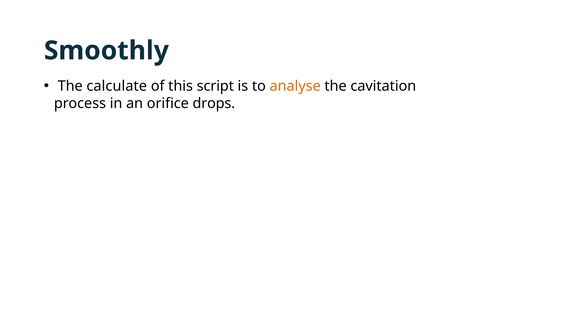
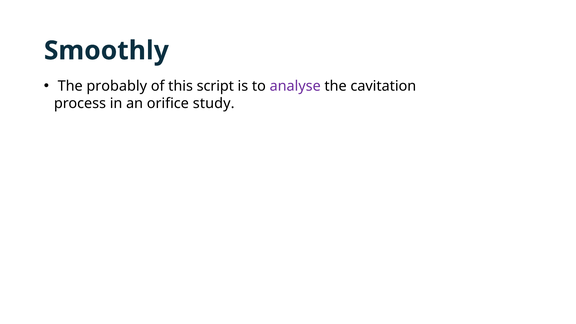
calculate: calculate -> probably
analyse colour: orange -> purple
drops: drops -> study
